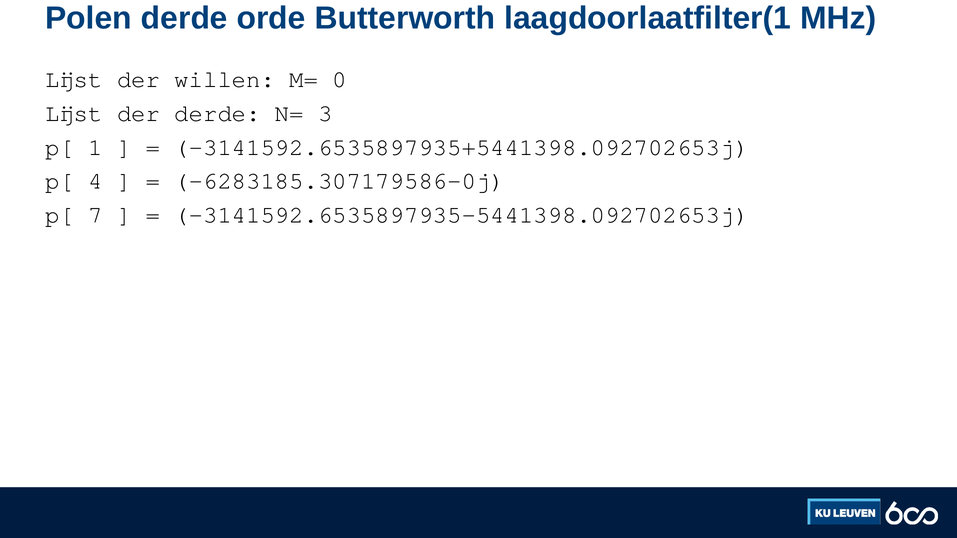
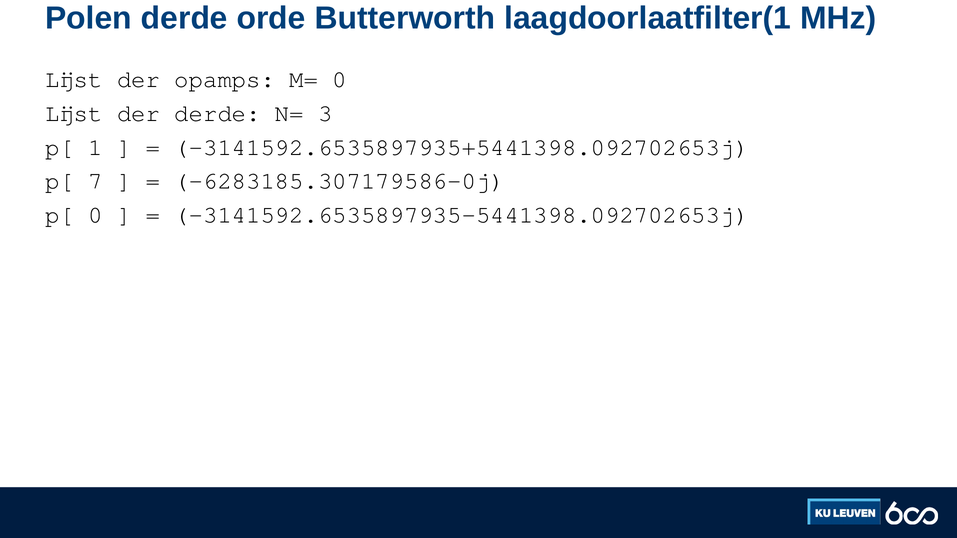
willen: willen -> opamps
4: 4 -> 7
p[ 7: 7 -> 0
